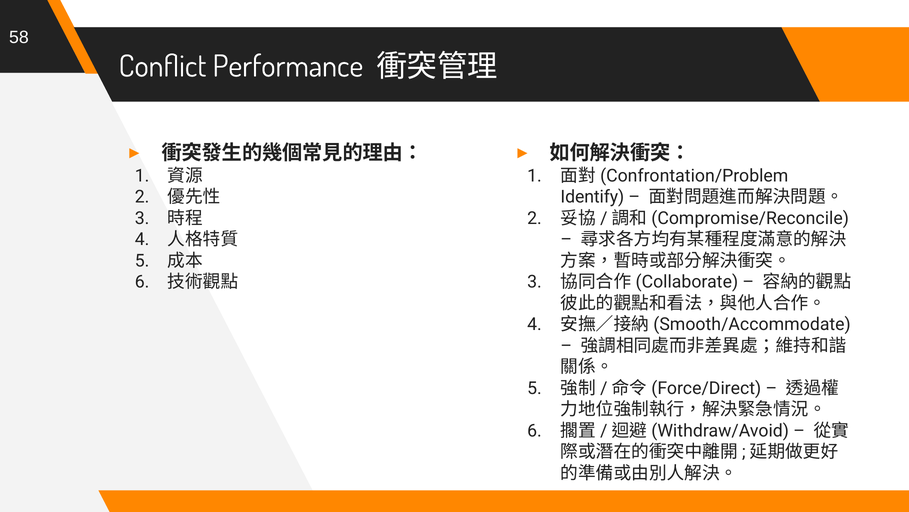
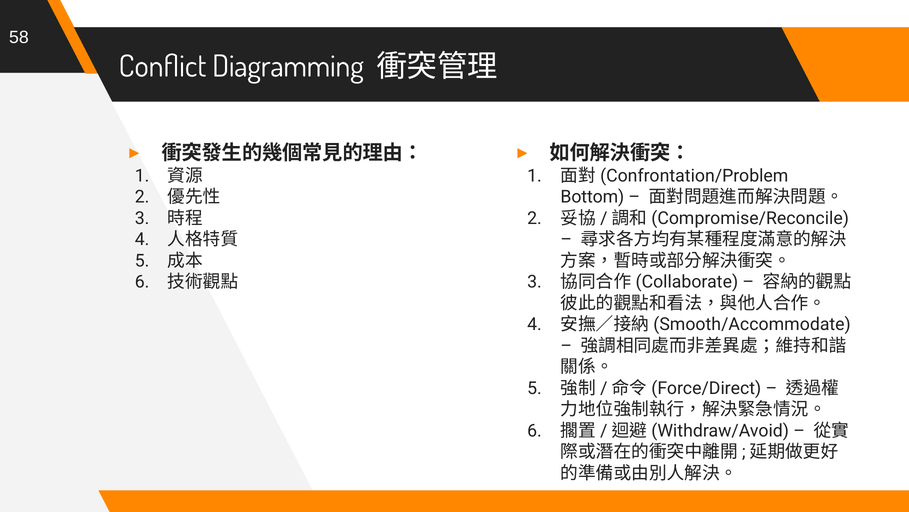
Performance: Performance -> Diagramming
Identify: Identify -> Bottom
